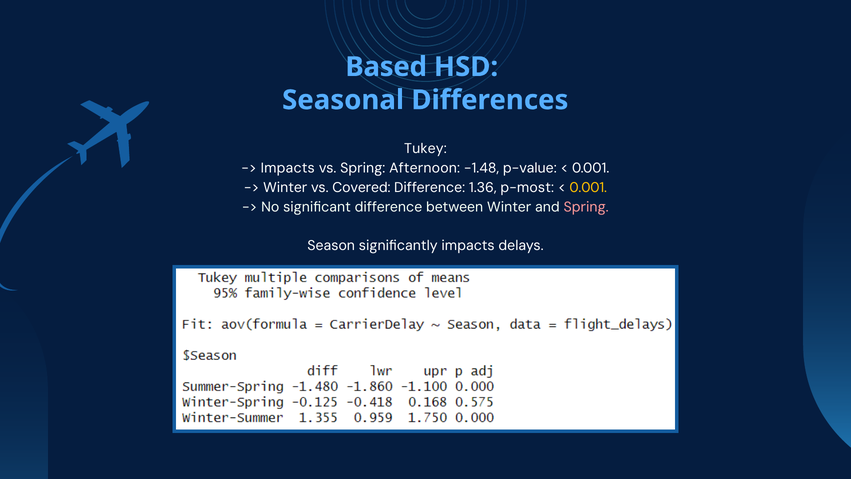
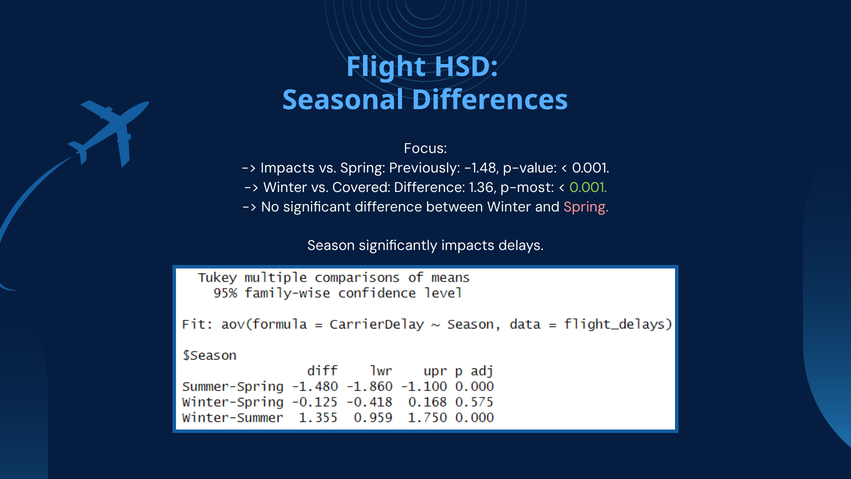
Based: Based -> Flight
Tukey: Tukey -> Focus
Afternoon: Afternoon -> Previously
0.001 at (588, 187) colour: yellow -> light green
